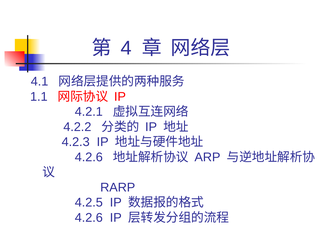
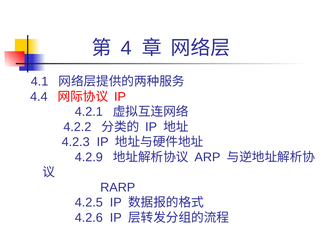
1.1: 1.1 -> 4.4
4.2.6 at (89, 158): 4.2.6 -> 4.2.9
